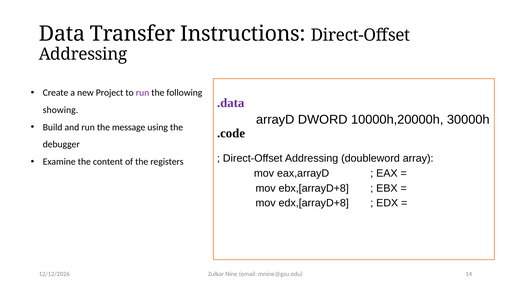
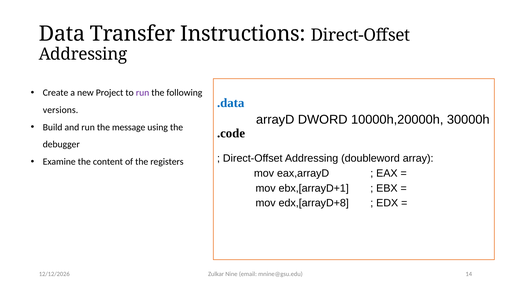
.data colour: purple -> blue
showing: showing -> versions
ebx,[arrayD+8: ebx,[arrayD+8 -> ebx,[arrayD+1
